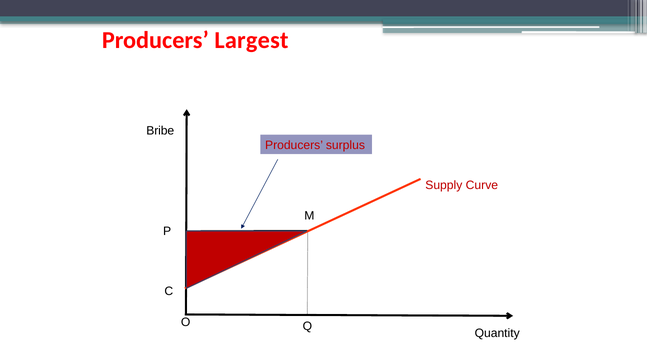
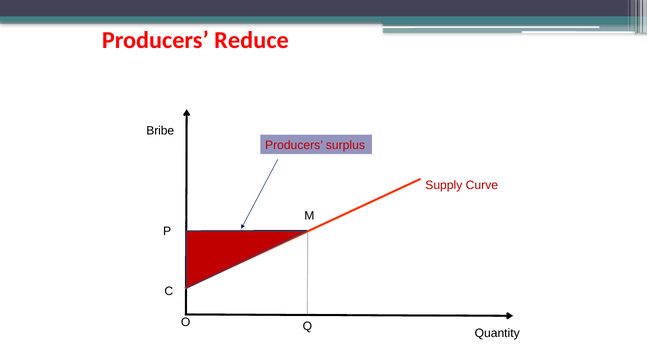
Largest: Largest -> Reduce
